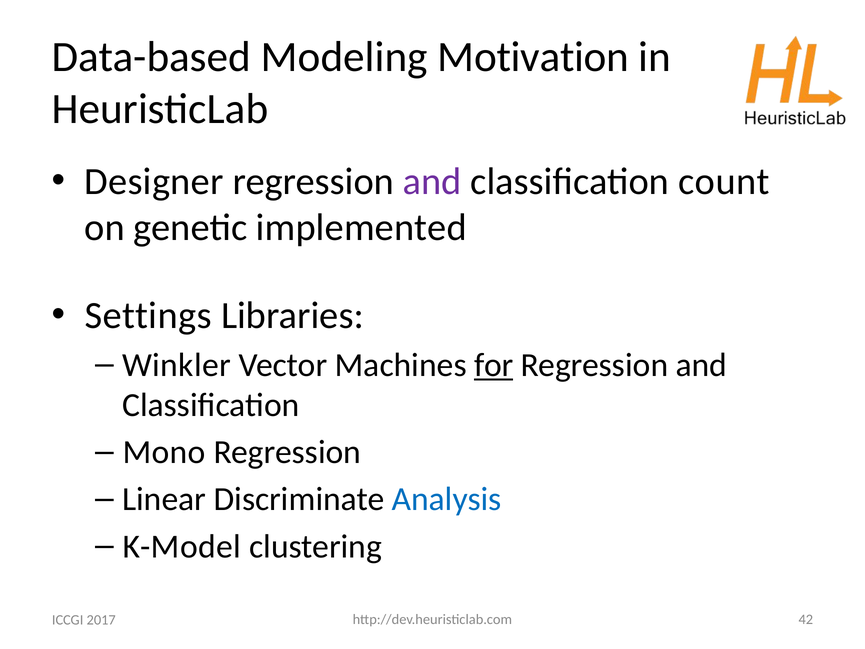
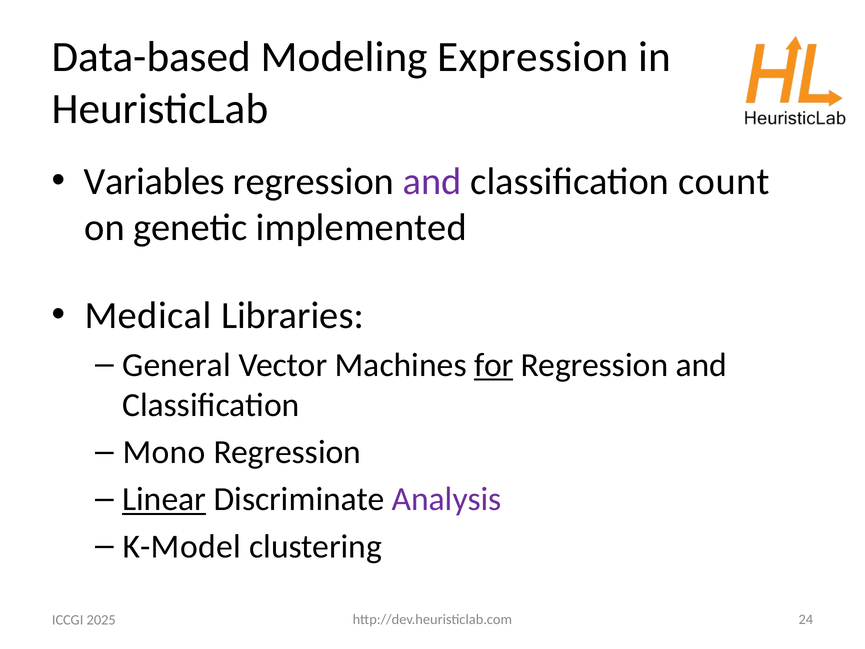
Motivation: Motivation -> Expression
Designer: Designer -> Variables
Settings: Settings -> Medical
Winkler: Winkler -> General
Linear underline: none -> present
Analysis colour: blue -> purple
42: 42 -> 24
2017: 2017 -> 2025
